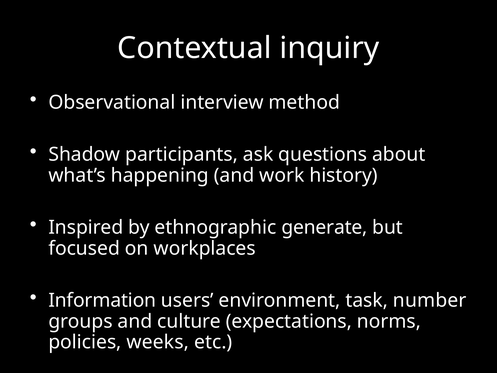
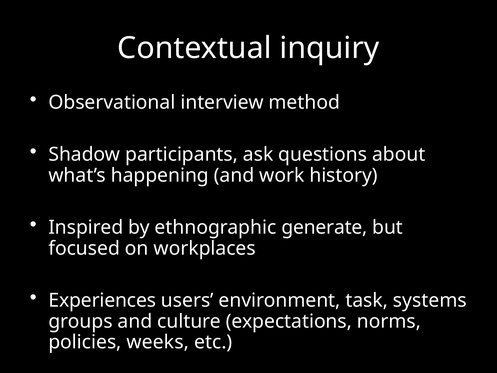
Information: Information -> Experiences
number: number -> systems
